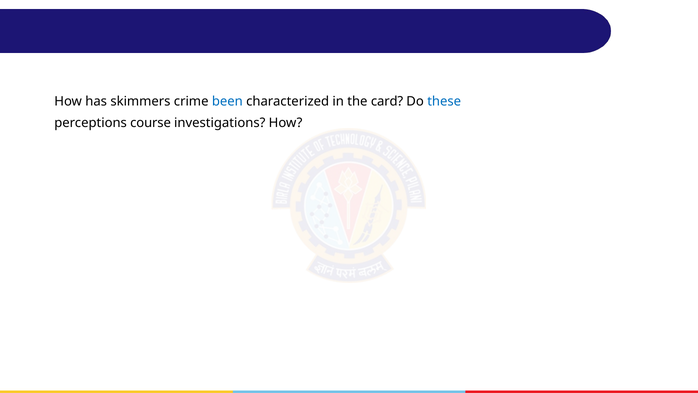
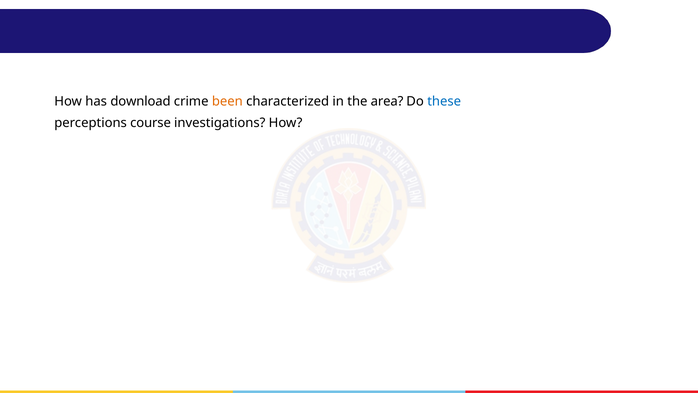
skimmers: skimmers -> download
been colour: blue -> orange
card: card -> area
